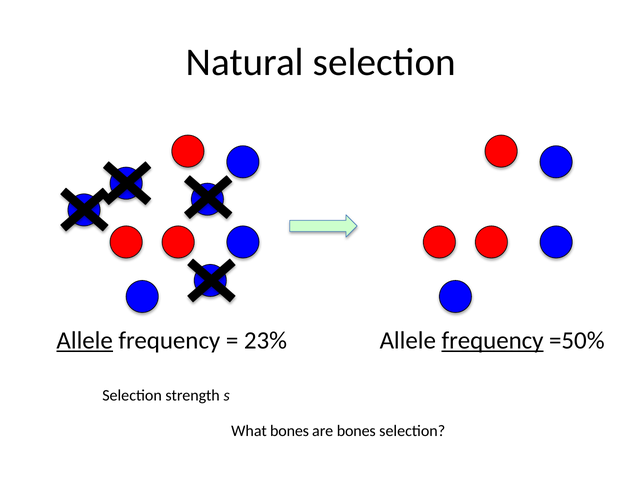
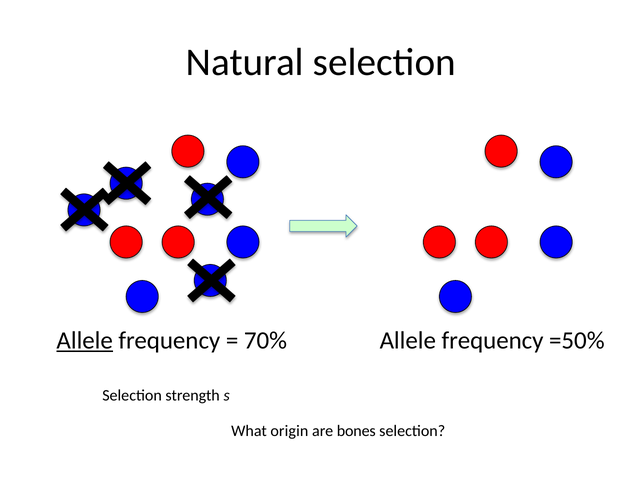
23%: 23% -> 70%
frequency at (493, 341) underline: present -> none
What bones: bones -> origin
